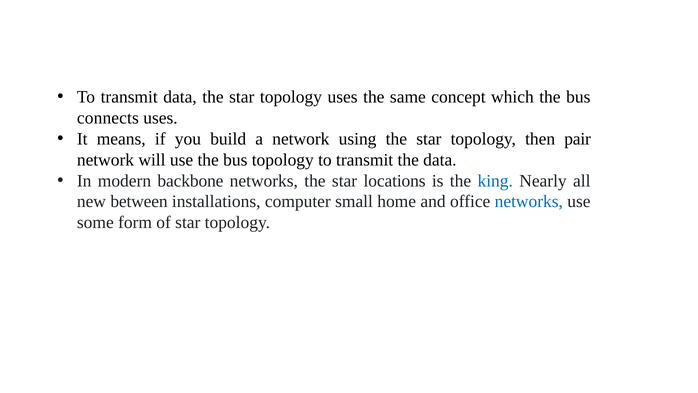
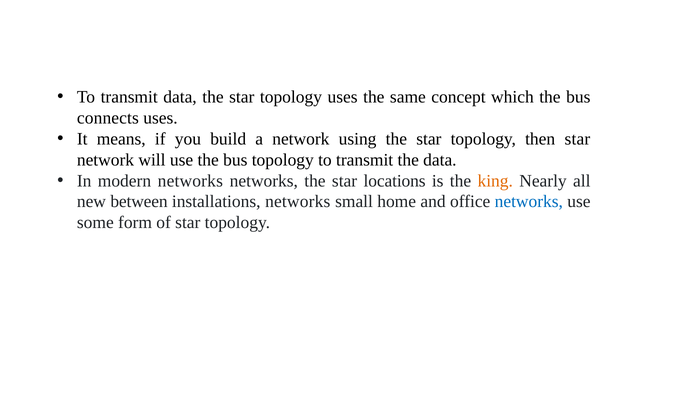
then pair: pair -> star
modern backbone: backbone -> networks
king colour: blue -> orange
installations computer: computer -> networks
